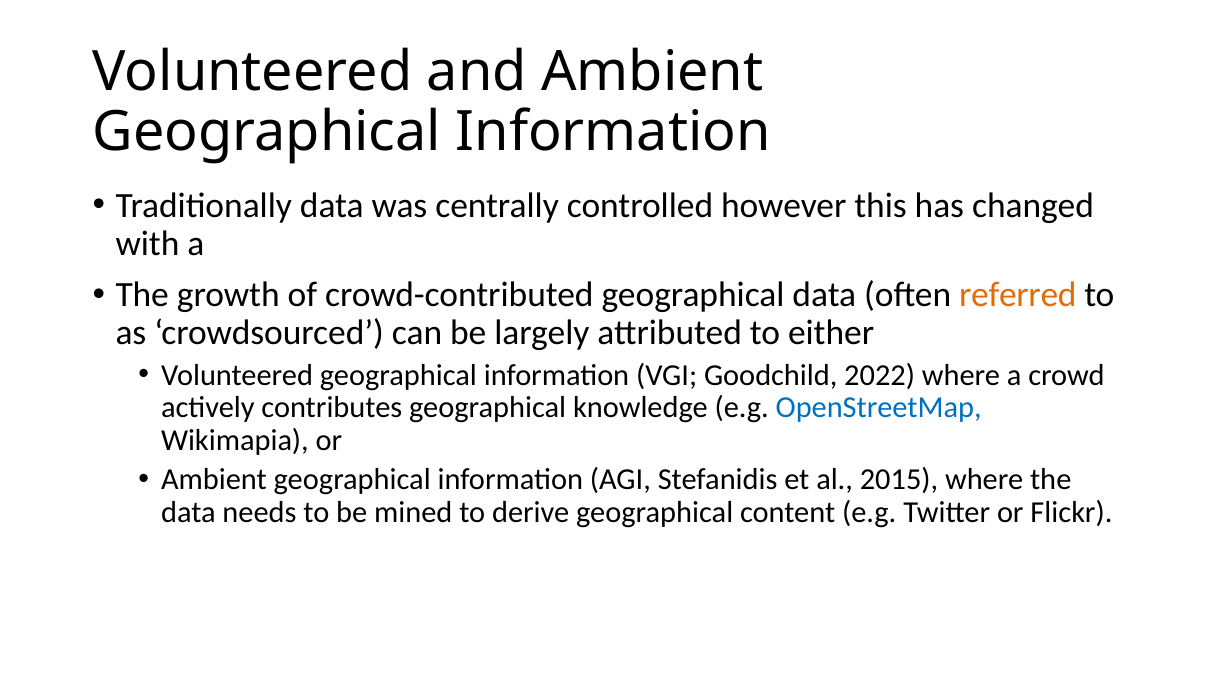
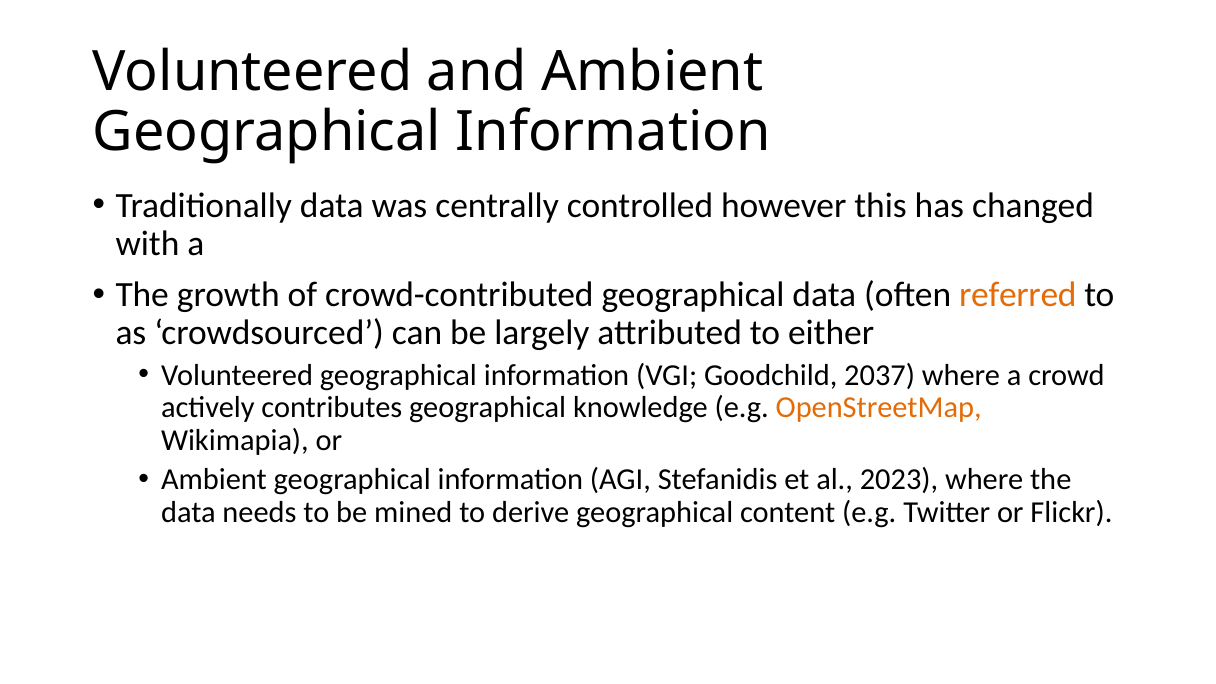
2022: 2022 -> 2037
OpenStreetMap colour: blue -> orange
2015: 2015 -> 2023
